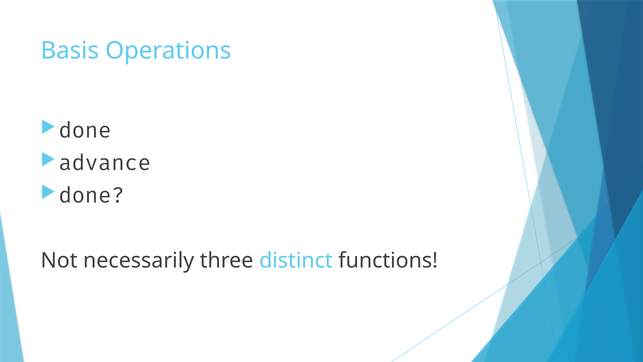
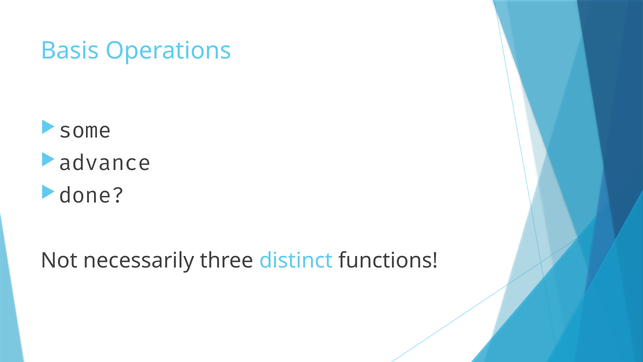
done at (85, 131): done -> some
